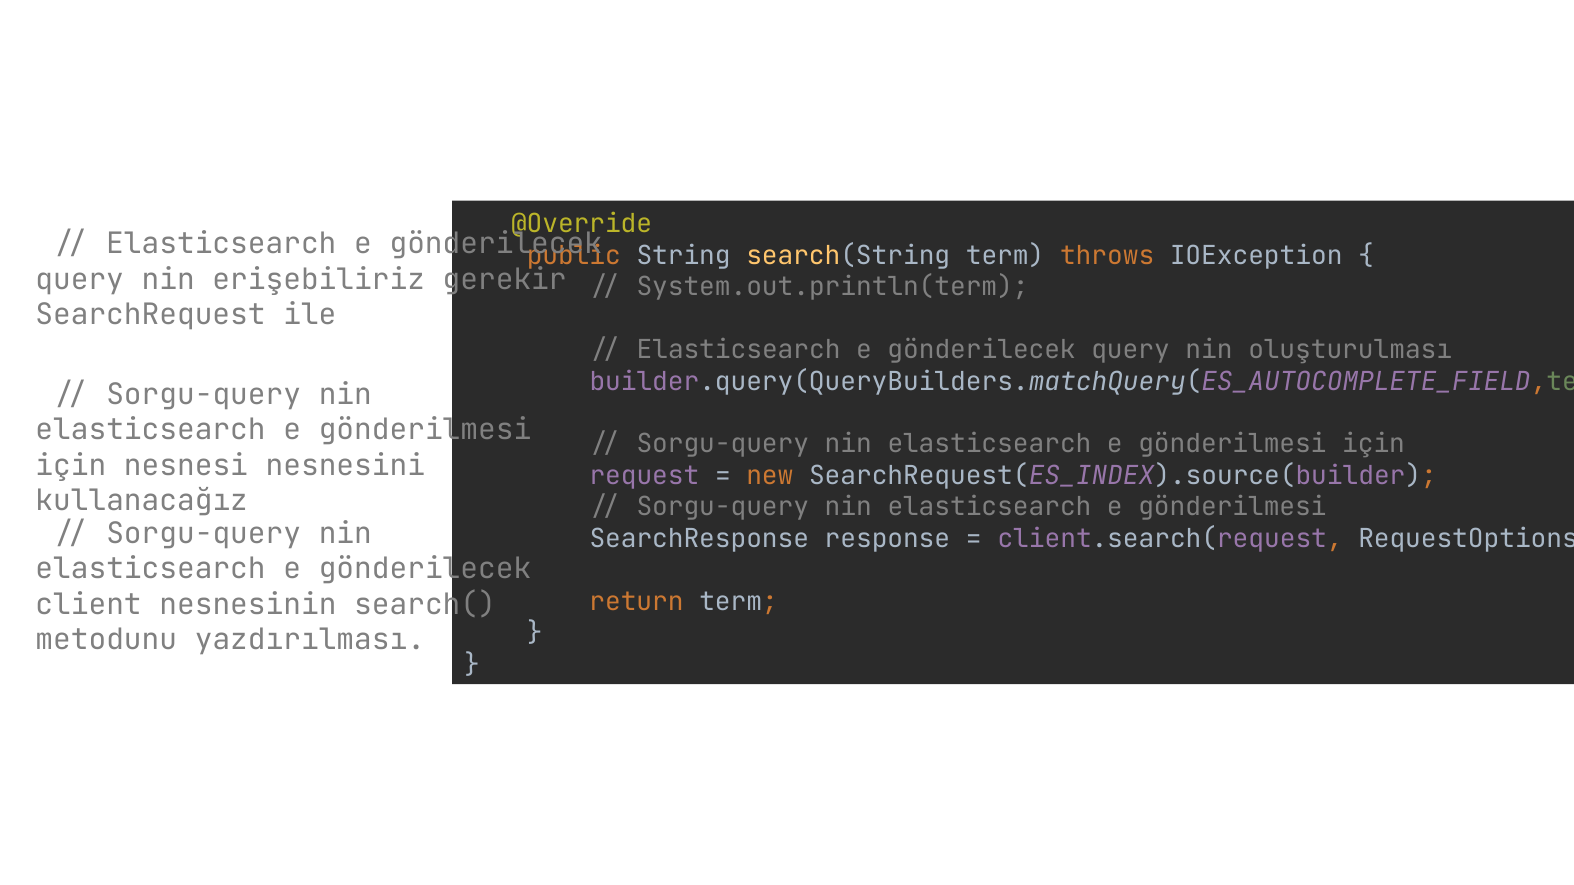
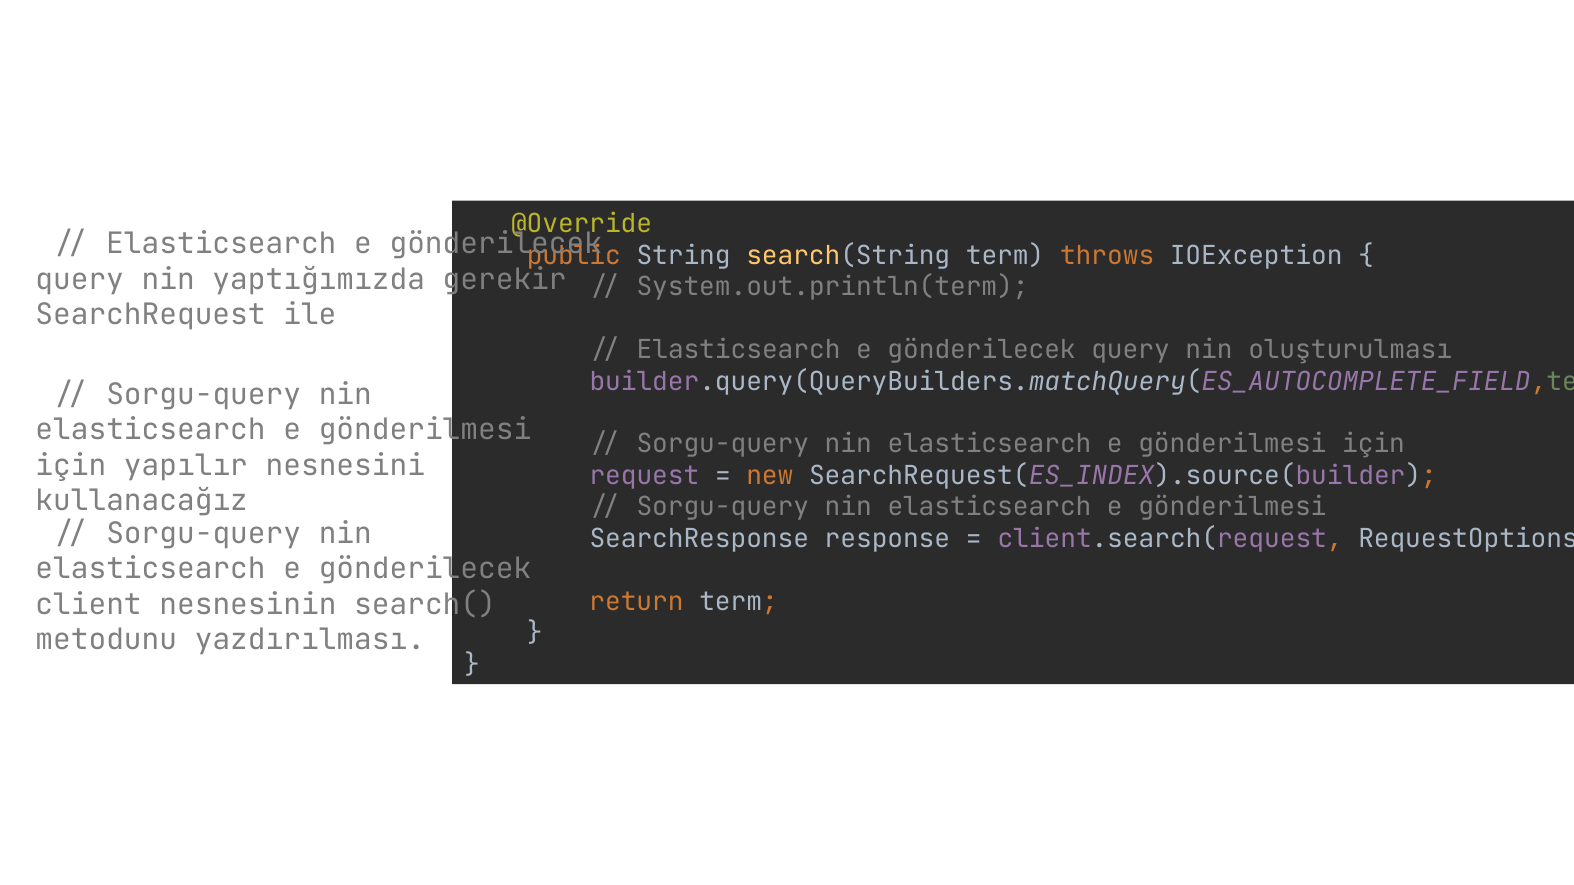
erişebiliriz: erişebiliriz -> yaptığımızda
nesnesi: nesnesi -> yapılır
